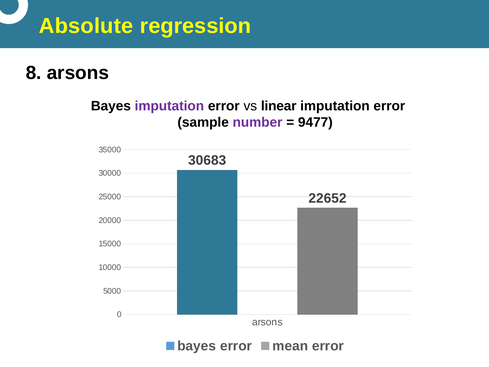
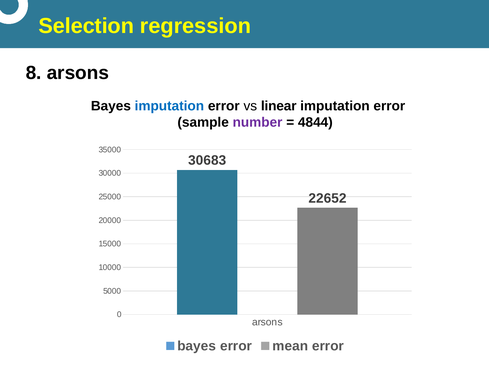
Absolute: Absolute -> Selection
imputation at (169, 106) colour: purple -> blue
9477: 9477 -> 4844
